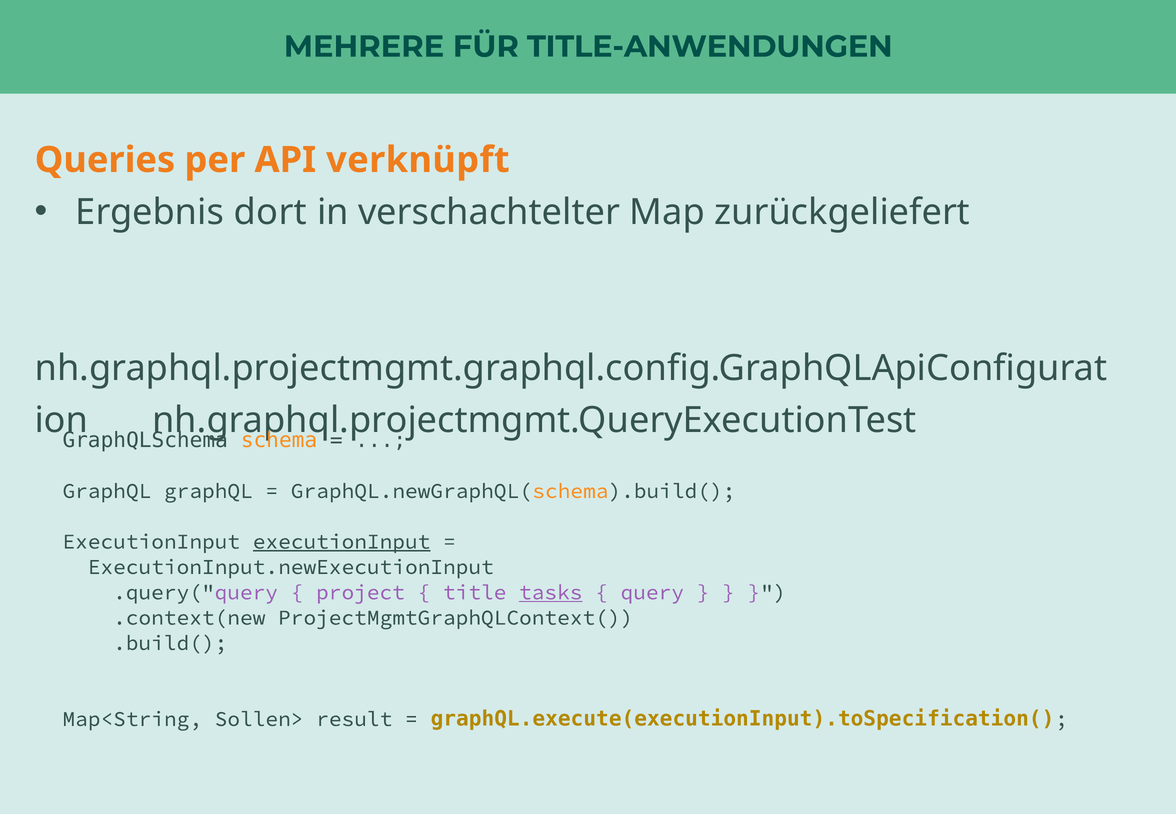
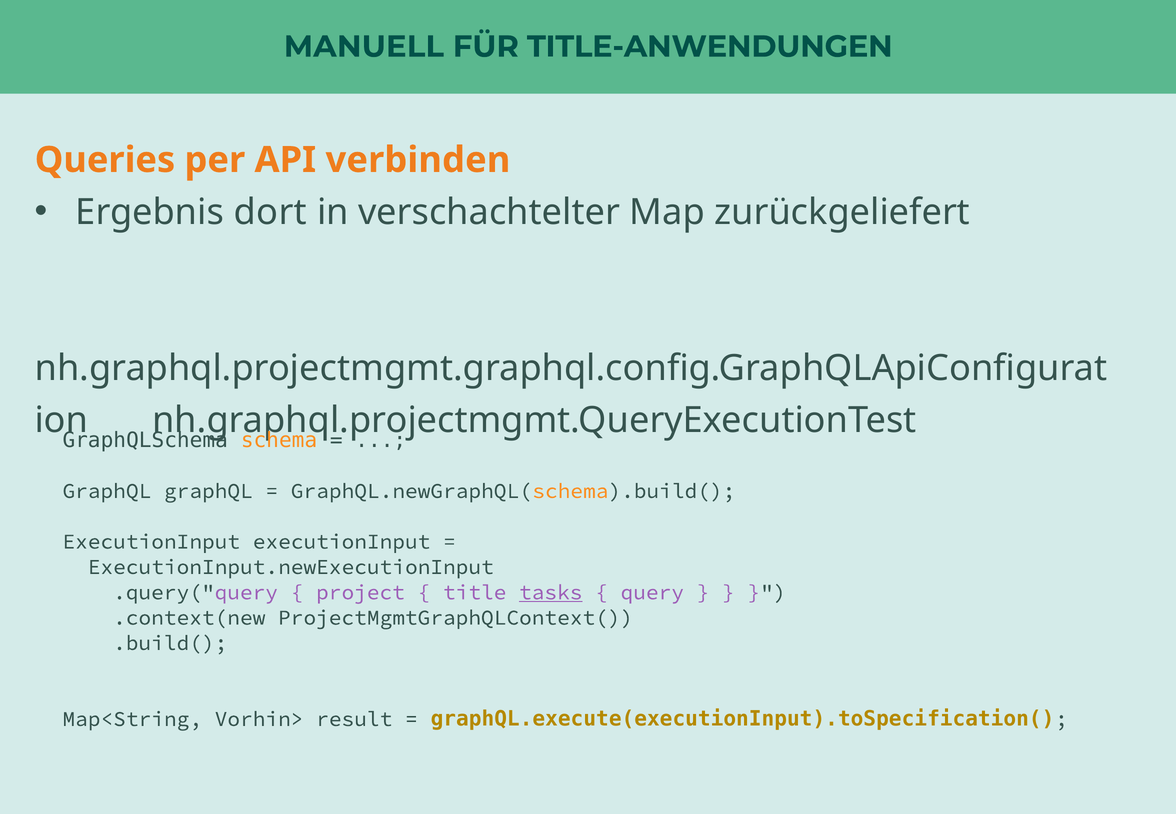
MEHRERE: MEHRERE -> MANUELL
verknüpft: verknüpft -> verbinden
executionInput at (342, 542) underline: present -> none
Sollen>: Sollen> -> Vorhin>
